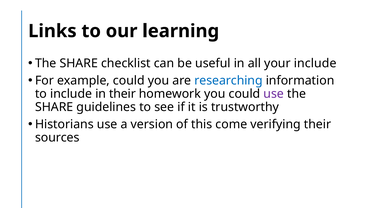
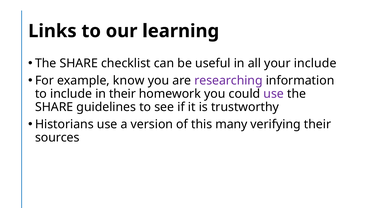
example could: could -> know
researching colour: blue -> purple
come: come -> many
